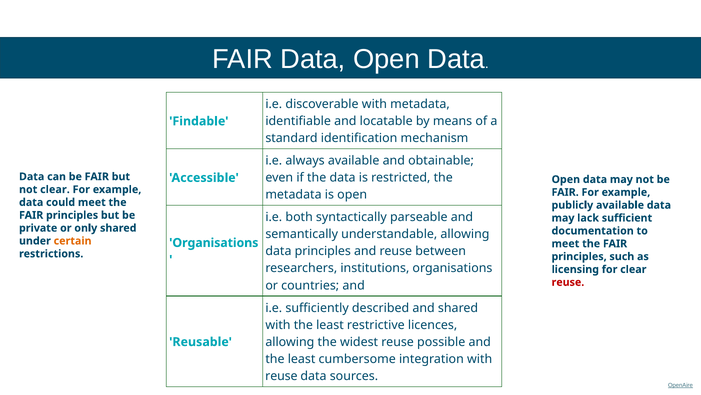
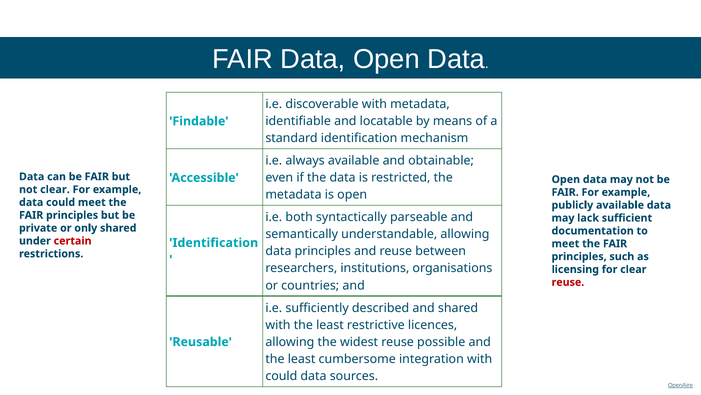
certain colour: orange -> red
Organisations at (214, 242): Organisations -> Identification
reuse at (281, 375): reuse -> could
